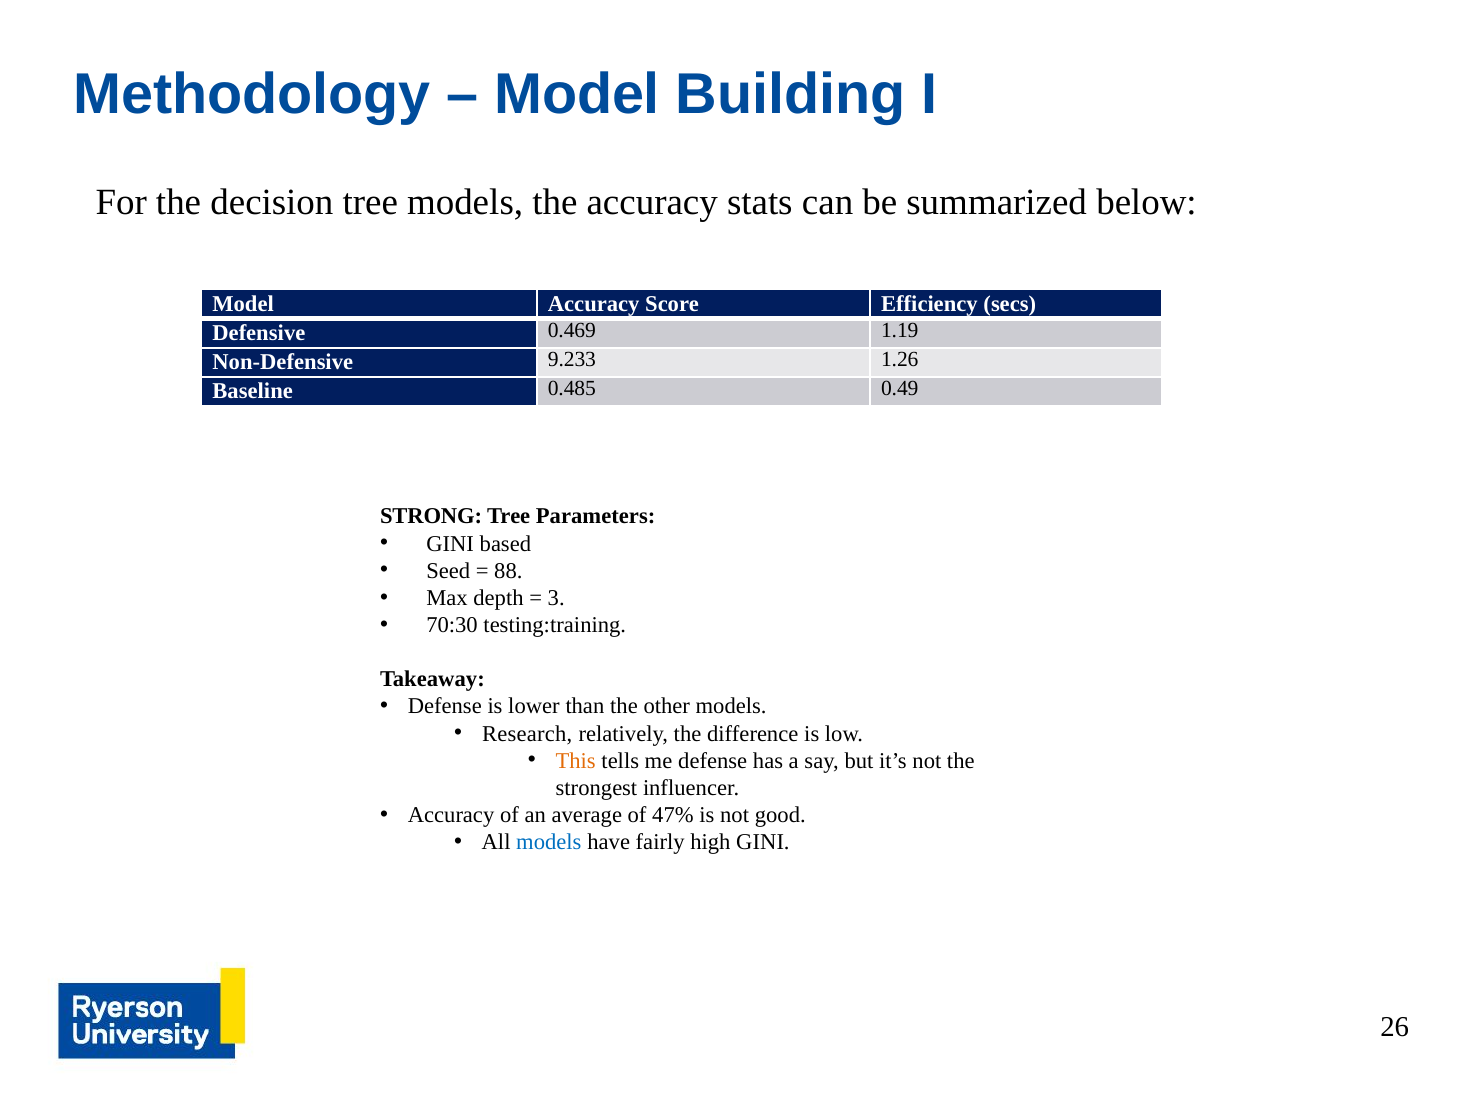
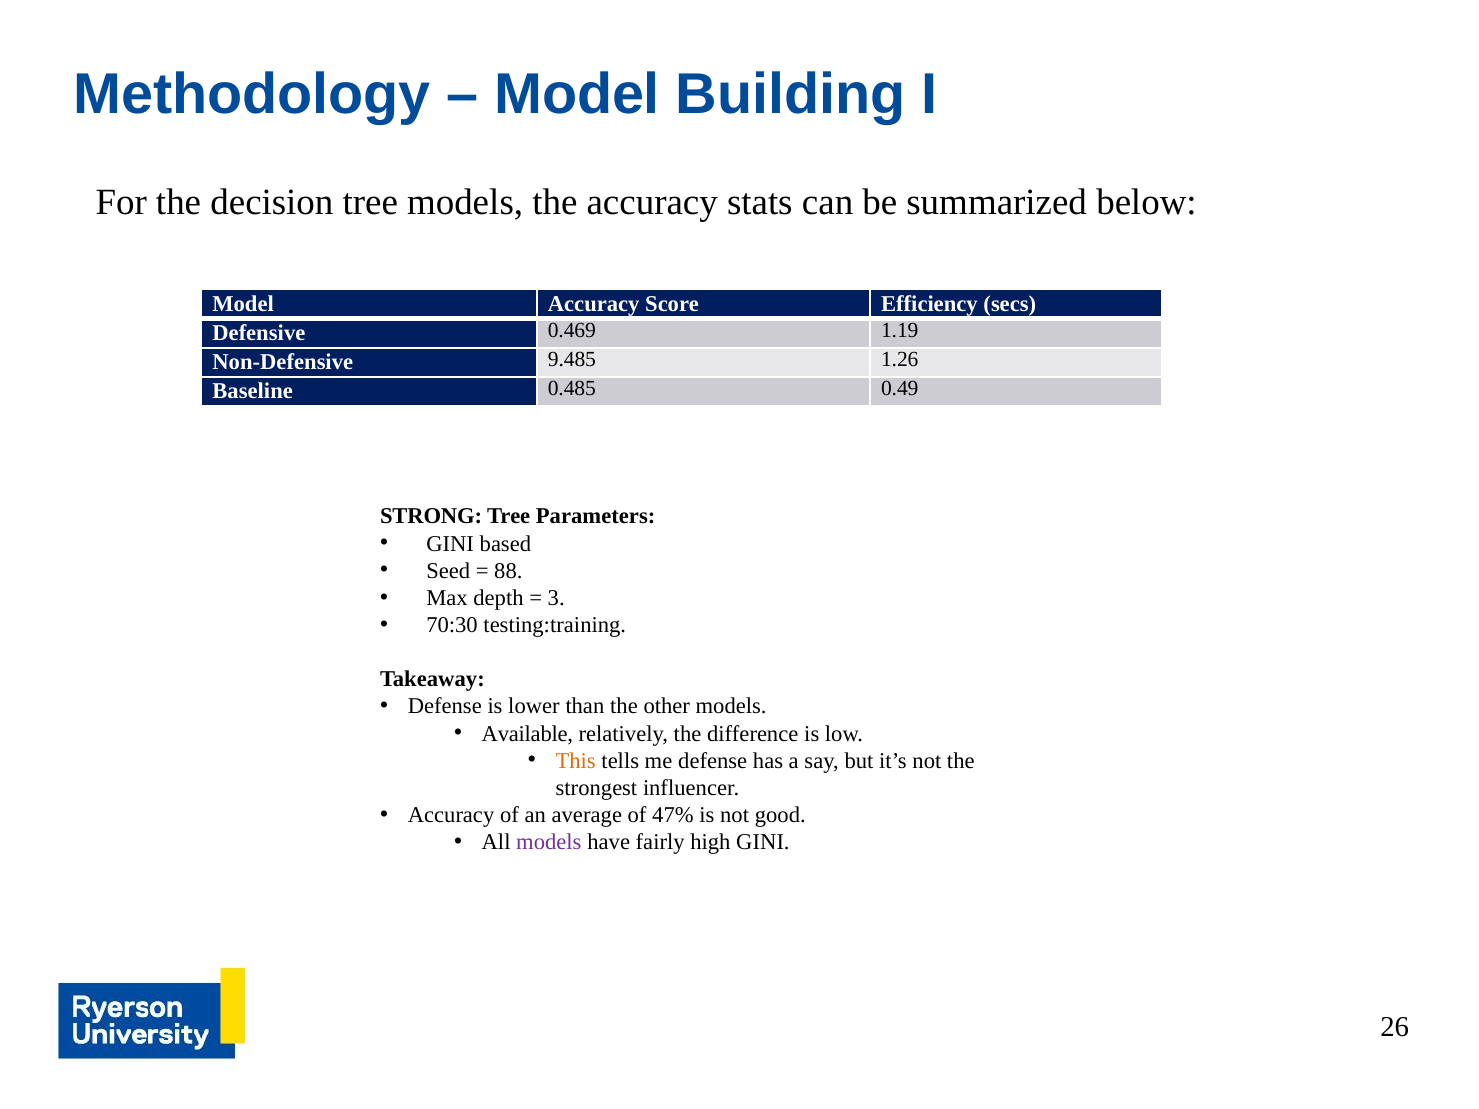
9.233: 9.233 -> 9.485
Research: Research -> Available
models at (549, 842) colour: blue -> purple
